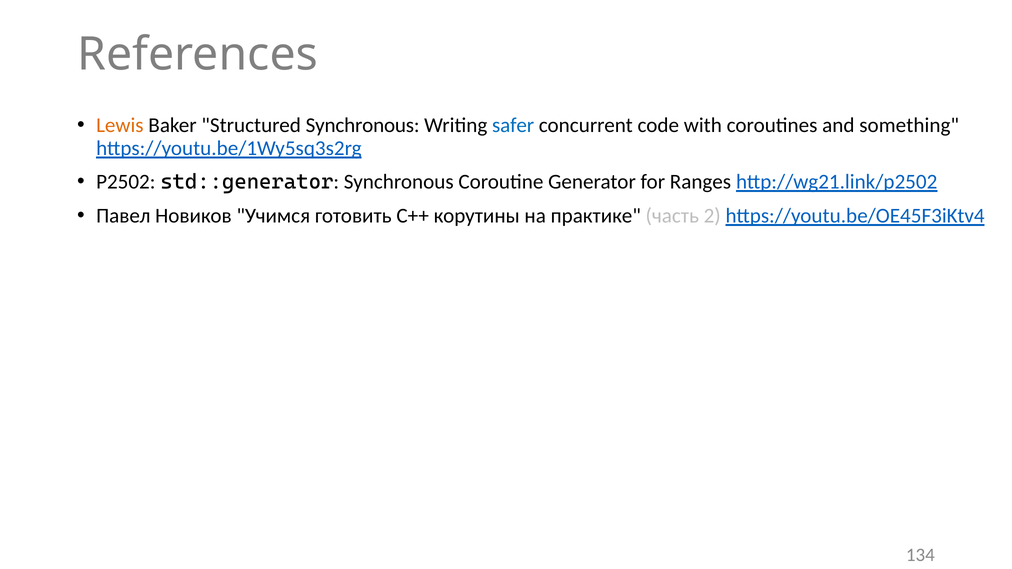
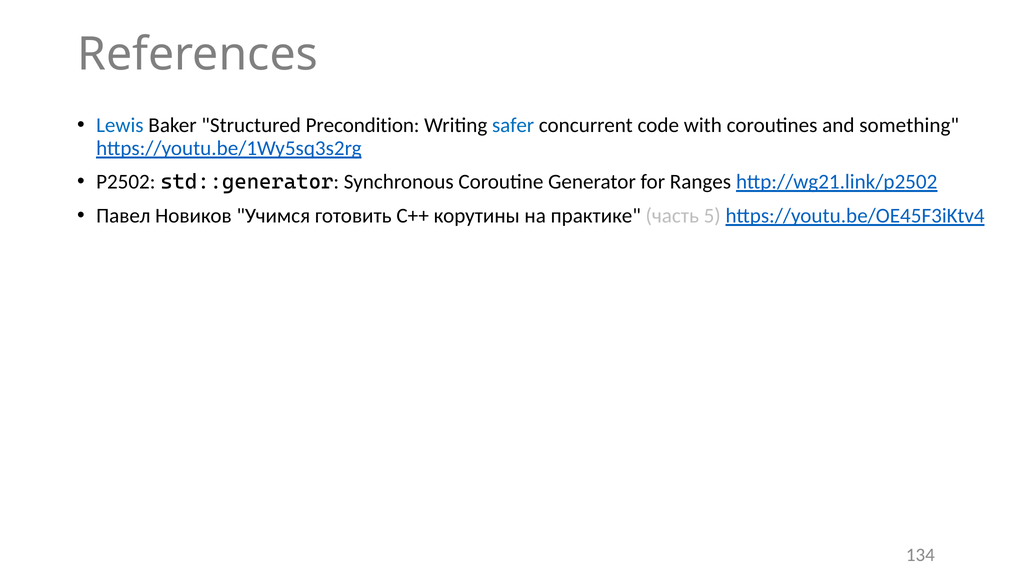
Lewis colour: orange -> blue
Structured Synchronous: Synchronous -> Precondition
2: 2 -> 5
